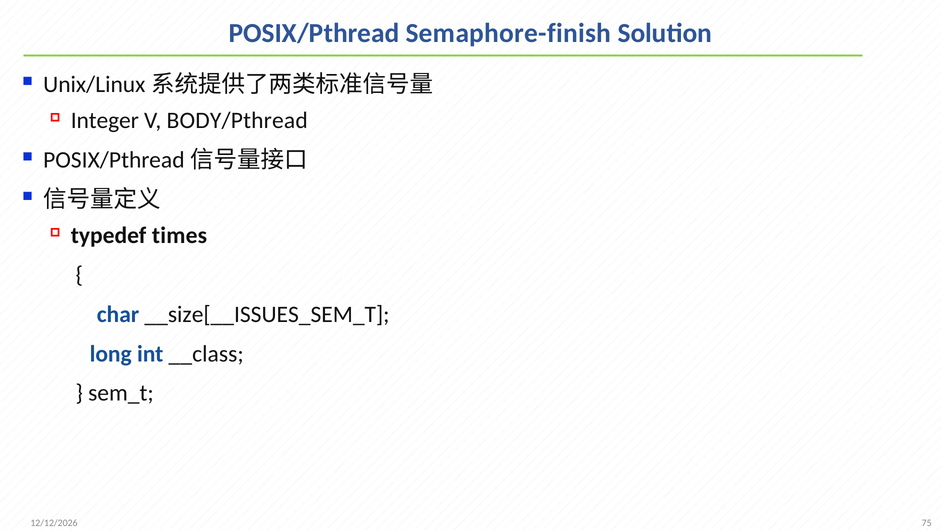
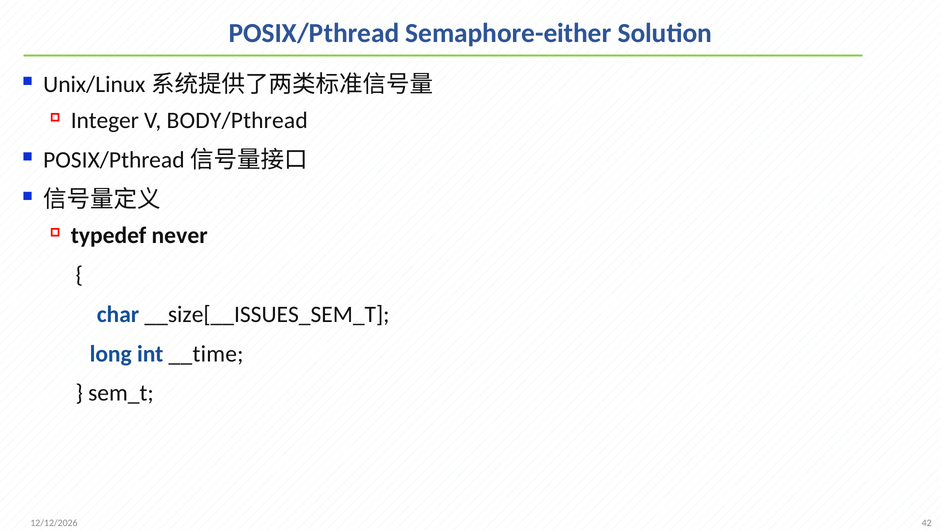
Semaphore-finish: Semaphore-finish -> Semaphore-either
times: times -> never
__class: __class -> __time
75: 75 -> 42
